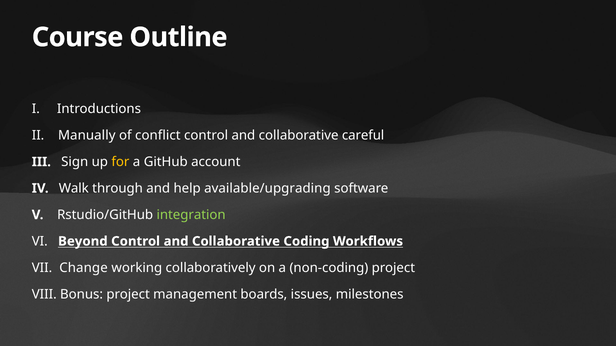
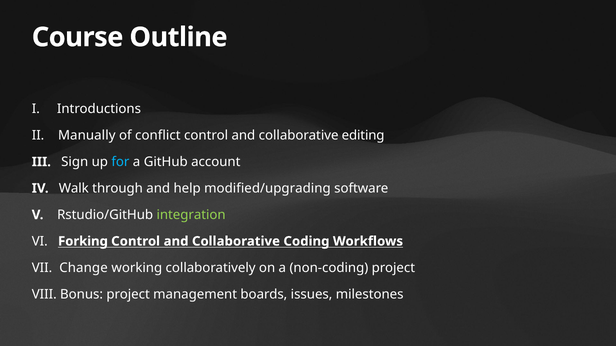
careful: careful -> editing
for colour: yellow -> light blue
available/upgrading: available/upgrading -> modified/upgrading
Beyond: Beyond -> Forking
